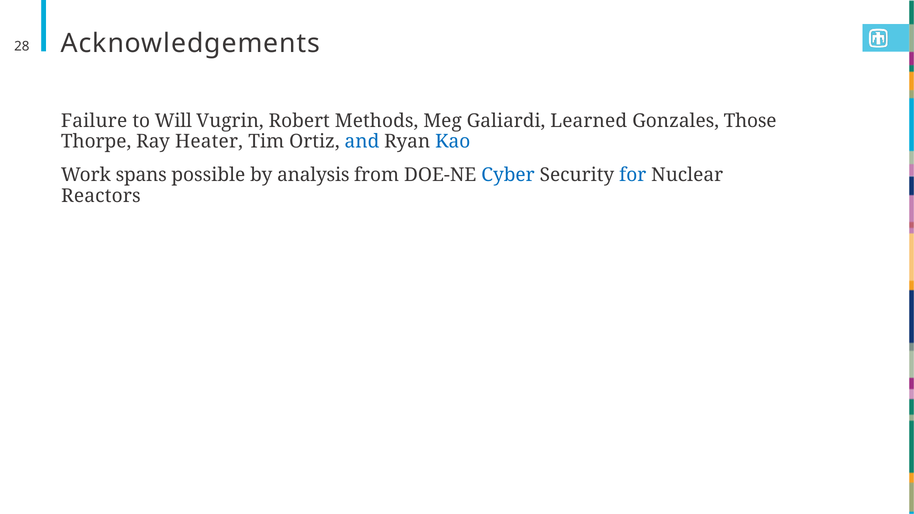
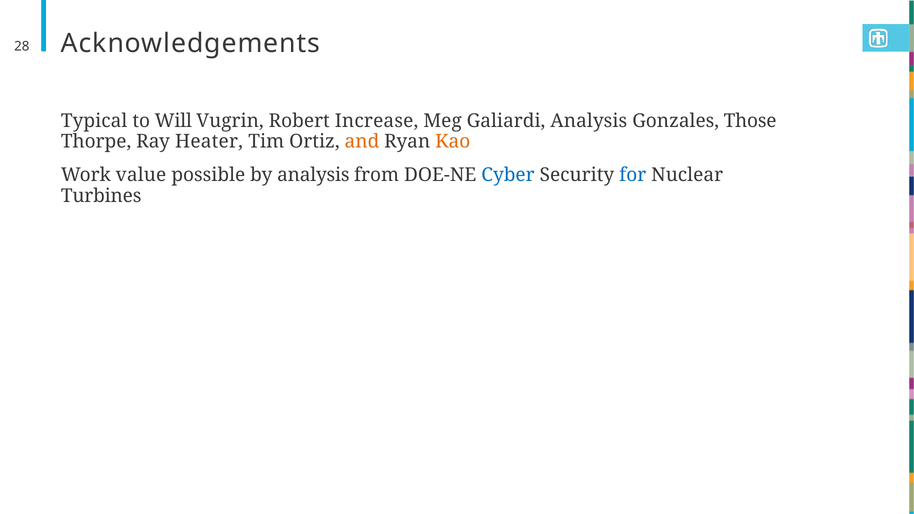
Failure: Failure -> Typical
Methods: Methods -> Increase
Galiardi Learned: Learned -> Analysis
and colour: blue -> orange
Kao colour: blue -> orange
spans: spans -> value
Reactors: Reactors -> Turbines
